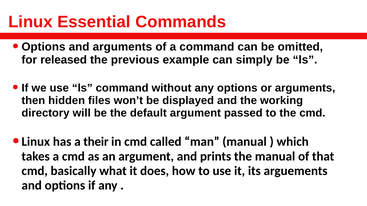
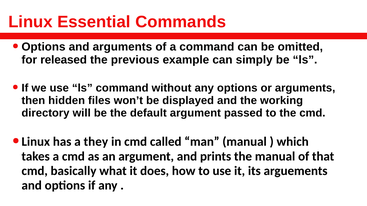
their: their -> they
